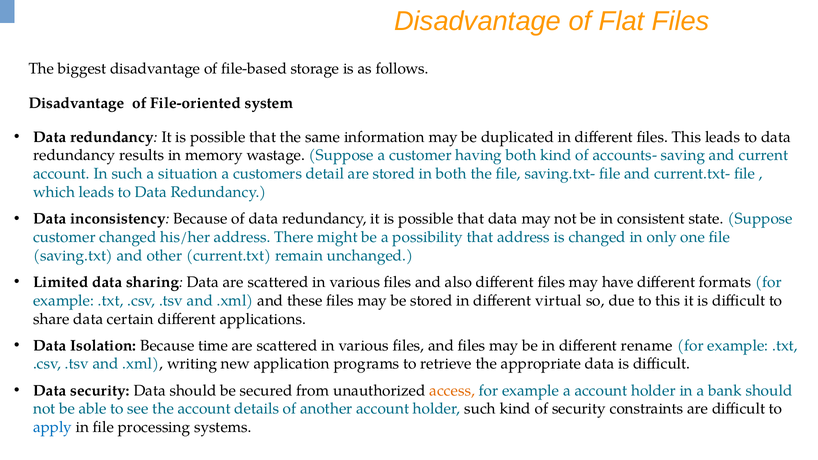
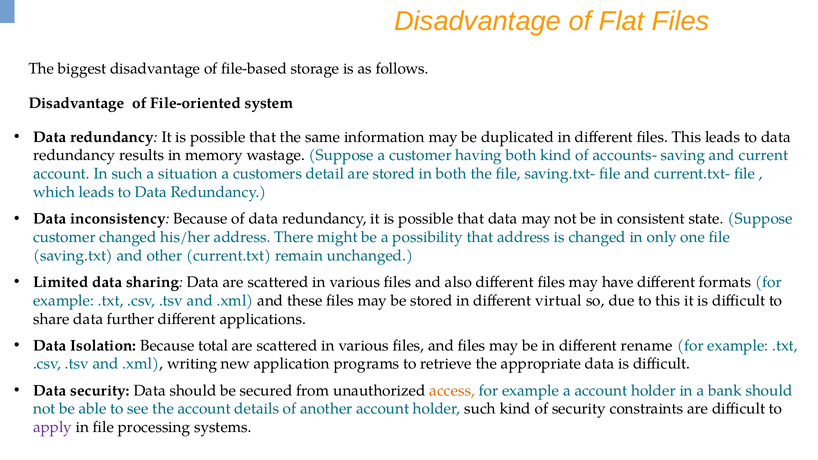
certain: certain -> further
time: time -> total
apply colour: blue -> purple
